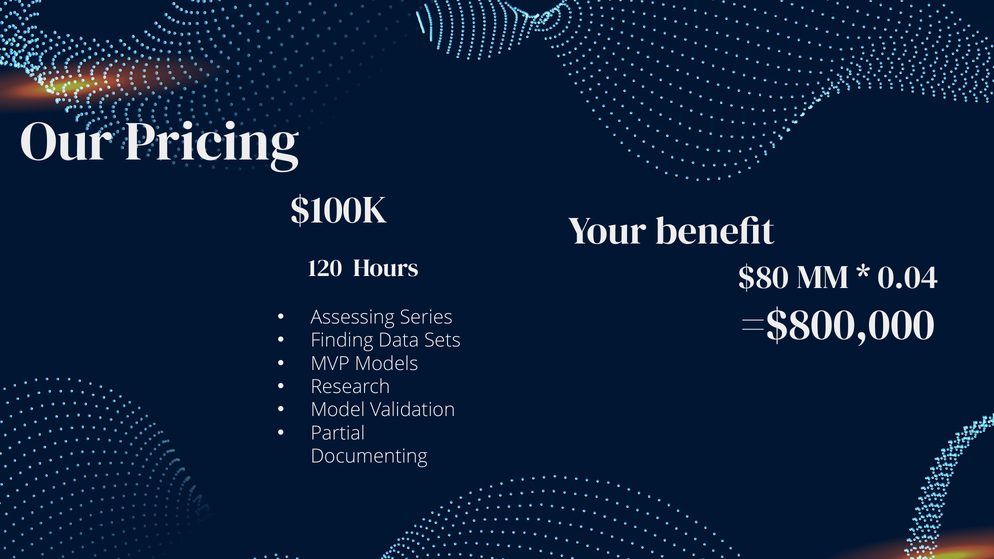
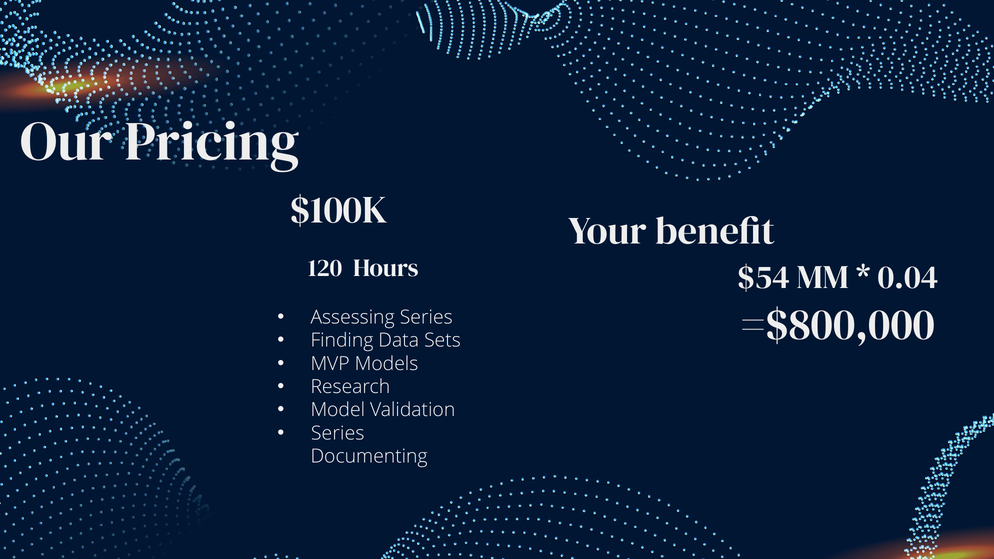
$80: $80 -> $54
Partial at (338, 433): Partial -> Series
